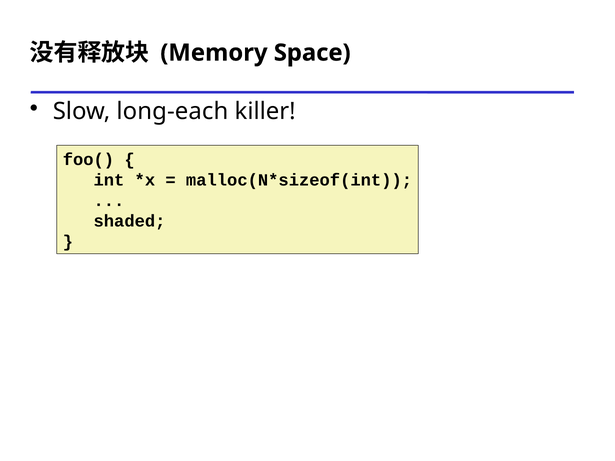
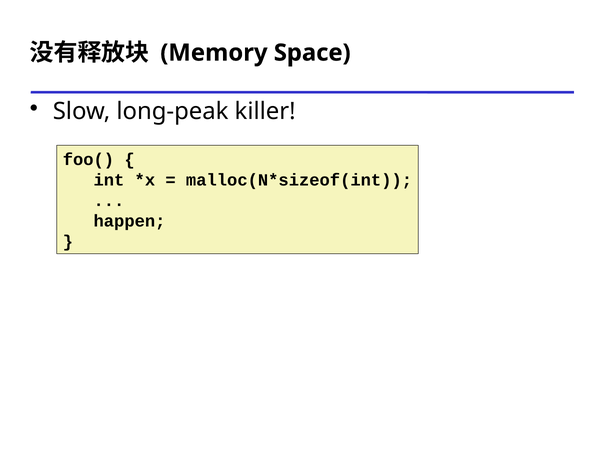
long-each: long-each -> long-peak
shaded: shaded -> happen
